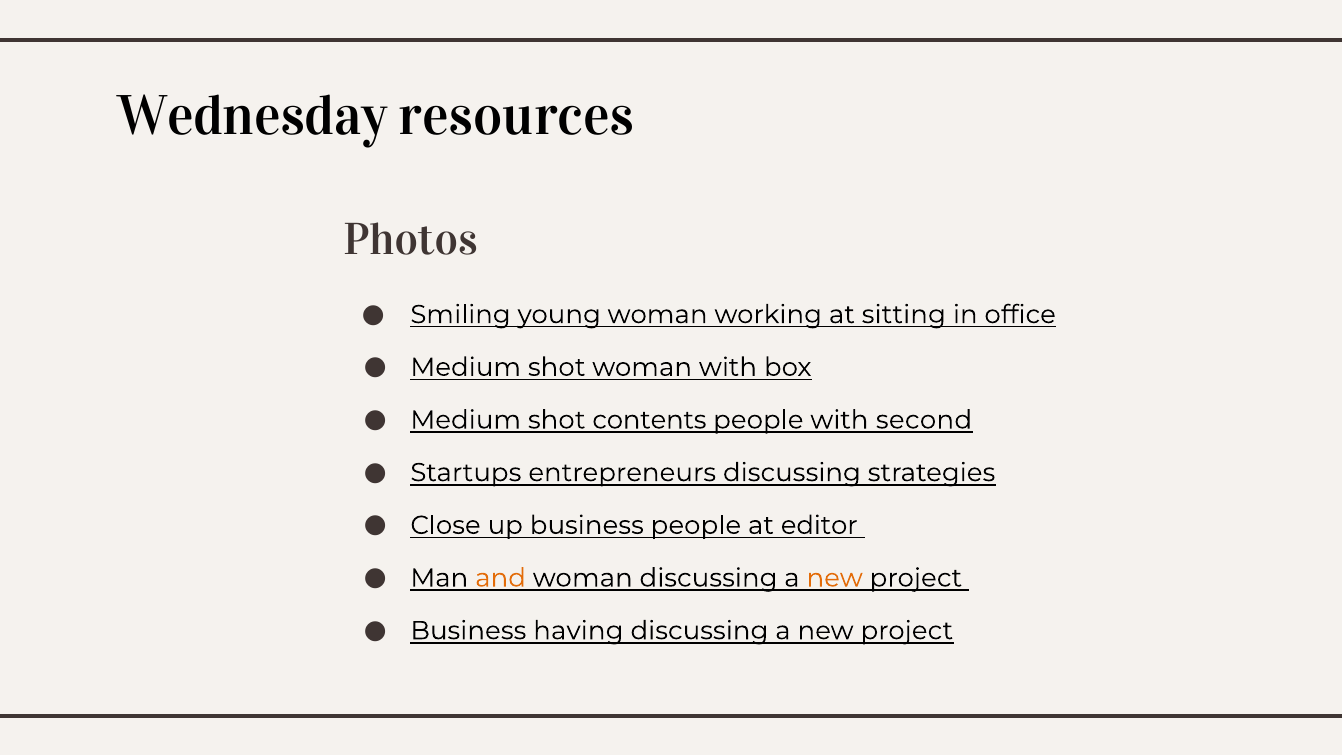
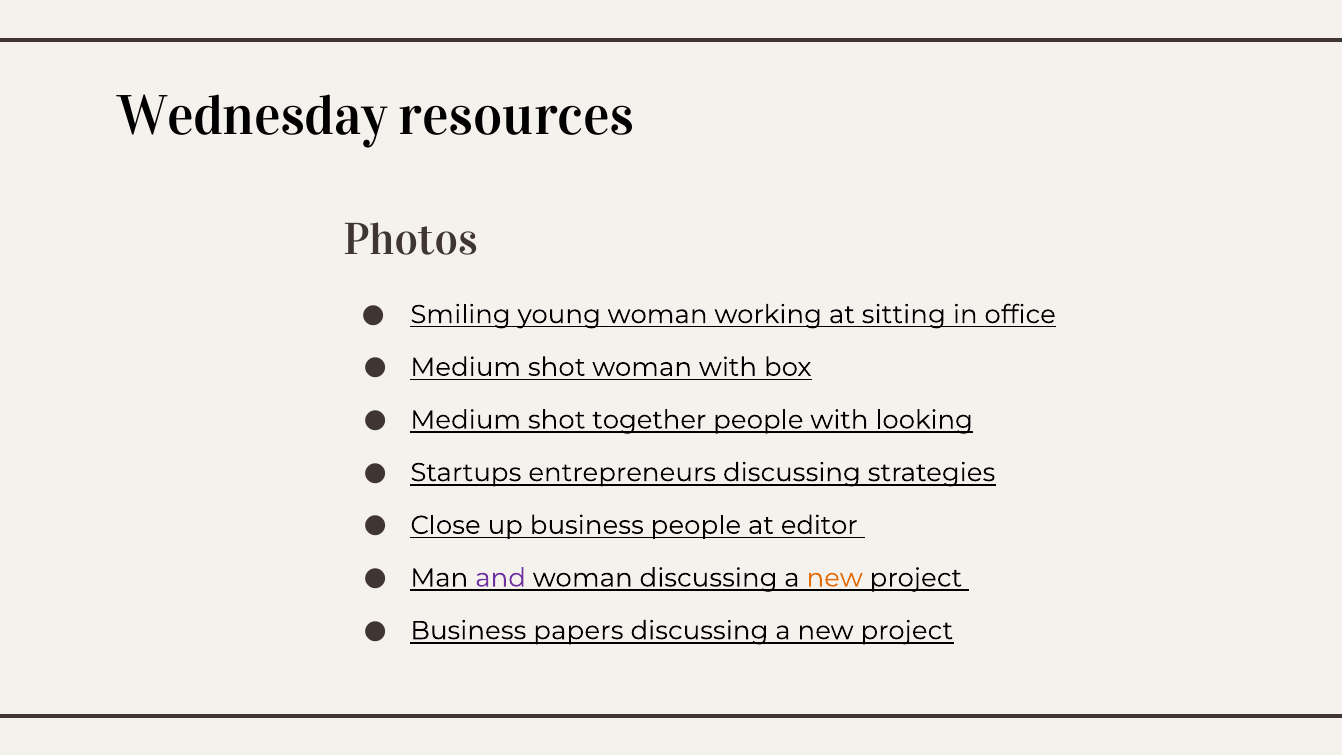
contents: contents -> together
second: second -> looking
and colour: orange -> purple
having: having -> papers
